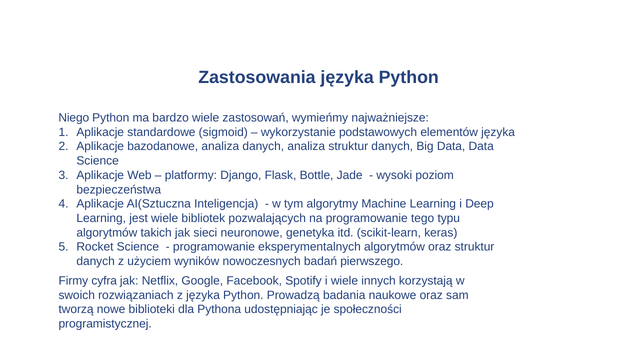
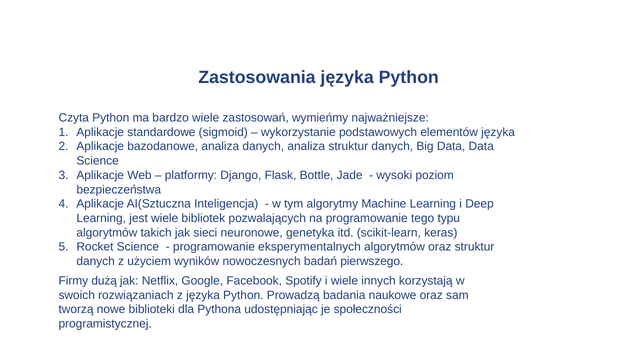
Niego: Niego -> Czyta
cyfra: cyfra -> dużą
